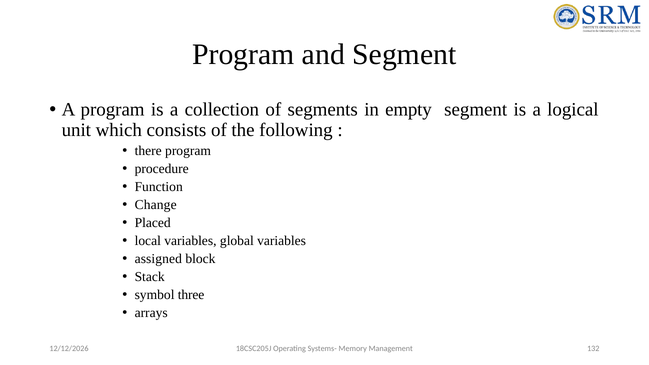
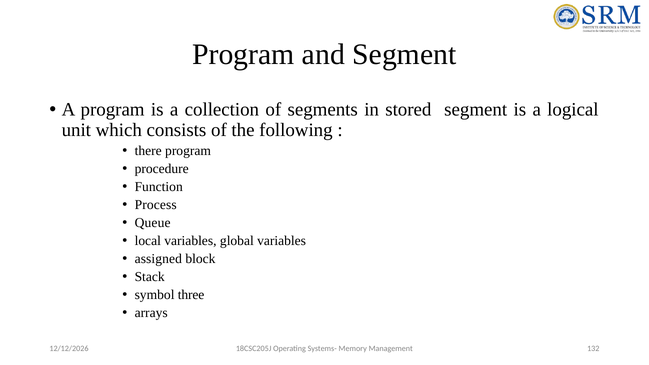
empty: empty -> stored
Change: Change -> Process
Placed: Placed -> Queue
